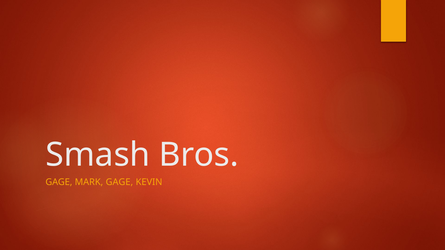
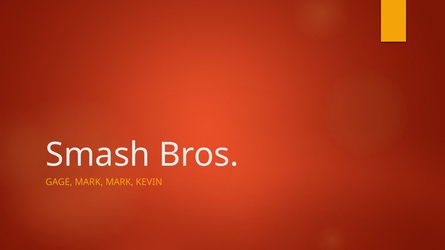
MARK GAGE: GAGE -> MARK
